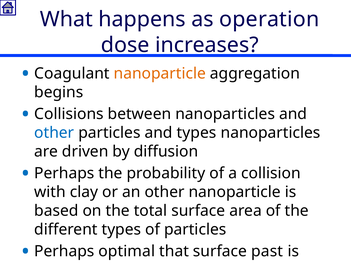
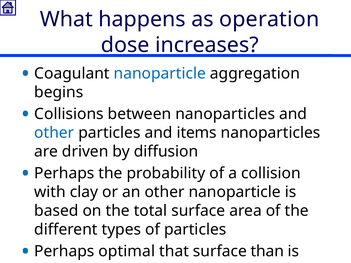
nanoparticle at (160, 74) colour: orange -> blue
and types: types -> items
past: past -> than
